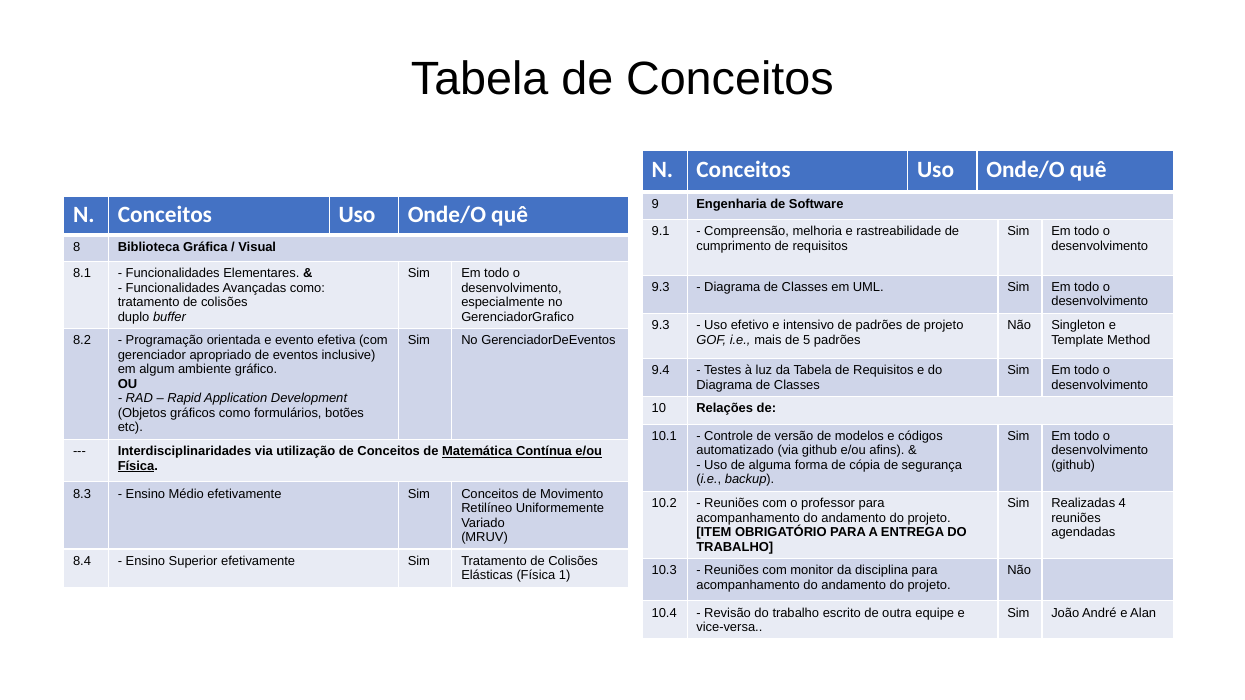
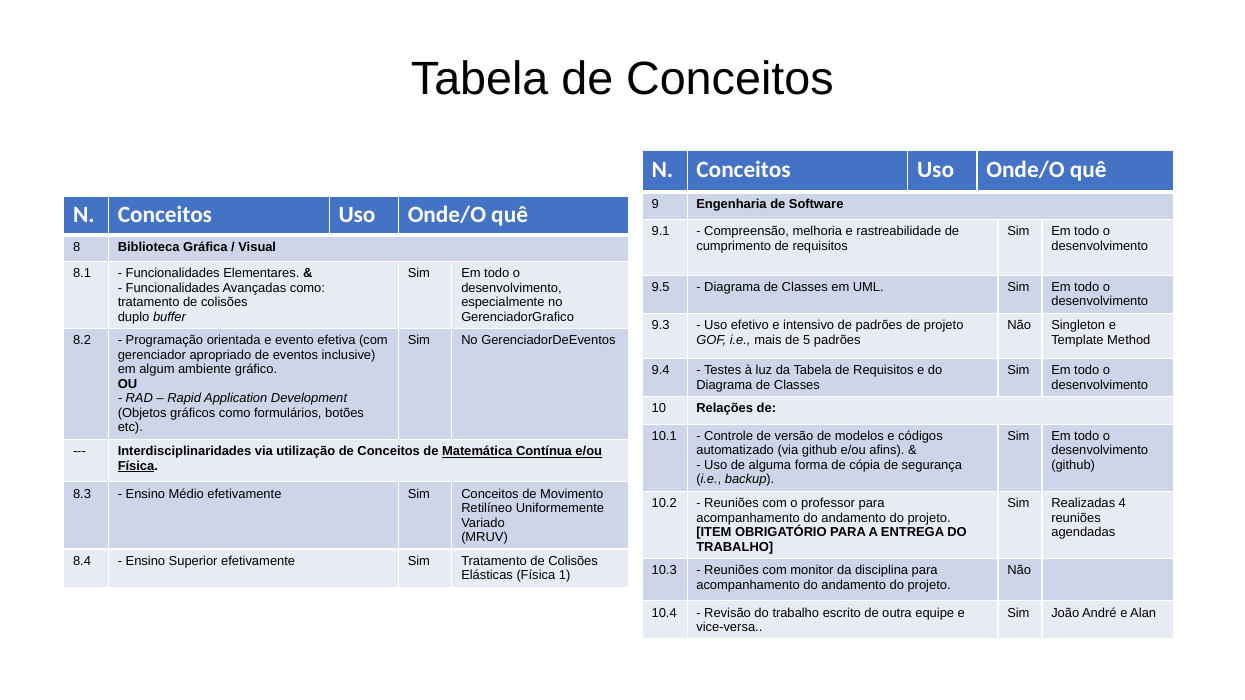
9.3 at (661, 287): 9.3 -> 9.5
